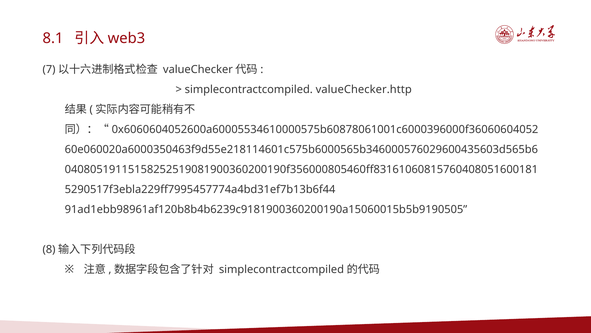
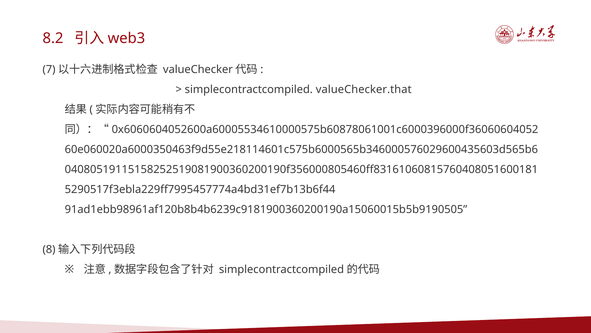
8.1: 8.1 -> 8.2
valueChecker.http: valueChecker.http -> valueChecker.that
